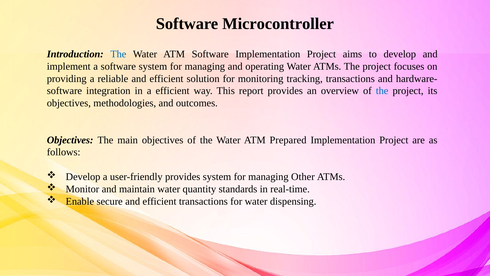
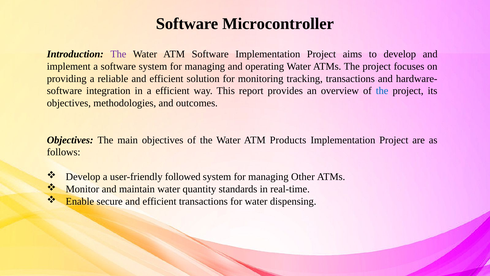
The at (118, 54) colour: blue -> purple
Prepared: Prepared -> Products
user-friendly provides: provides -> followed
